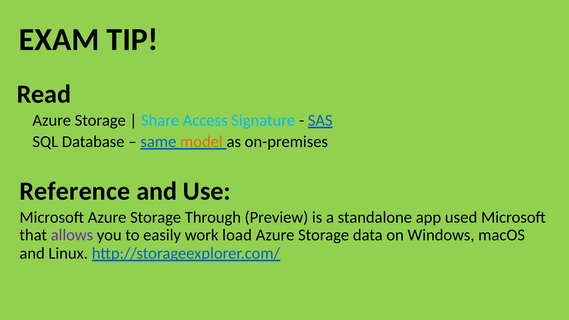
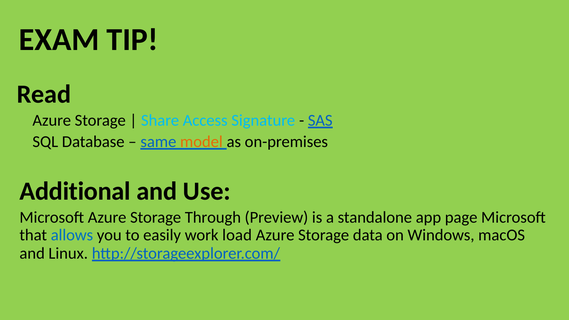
Reference: Reference -> Additional
used: used -> page
allows colour: purple -> blue
